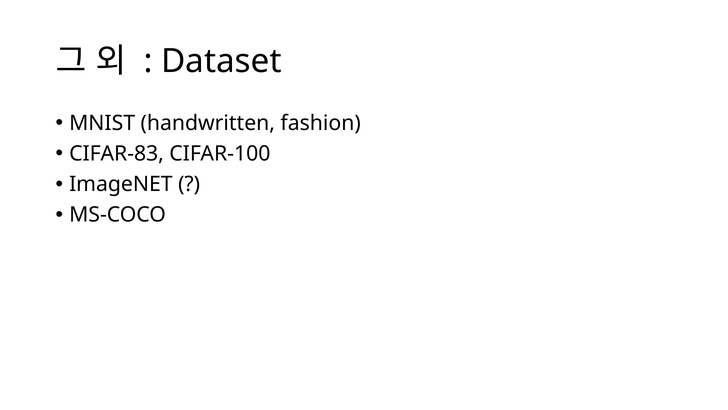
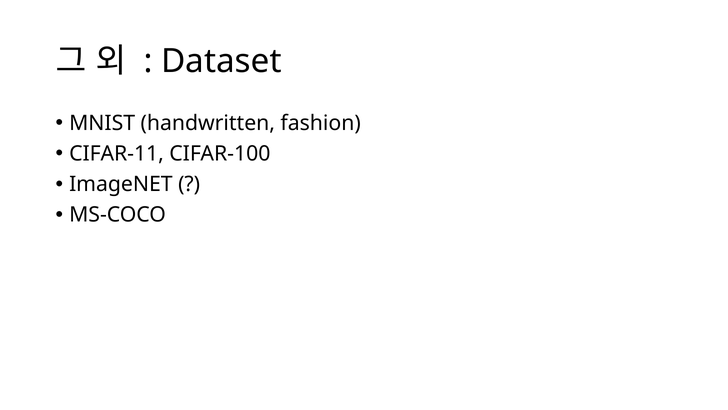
CIFAR-83: CIFAR-83 -> CIFAR-11
